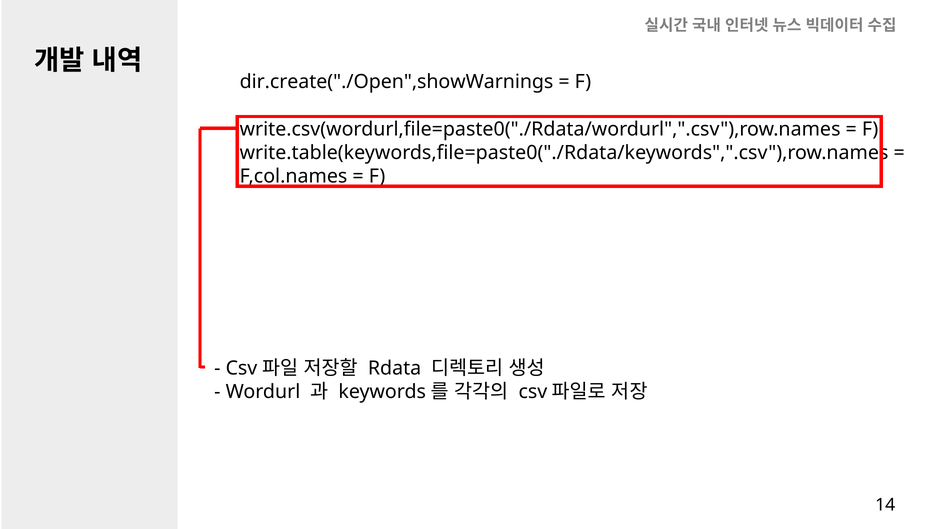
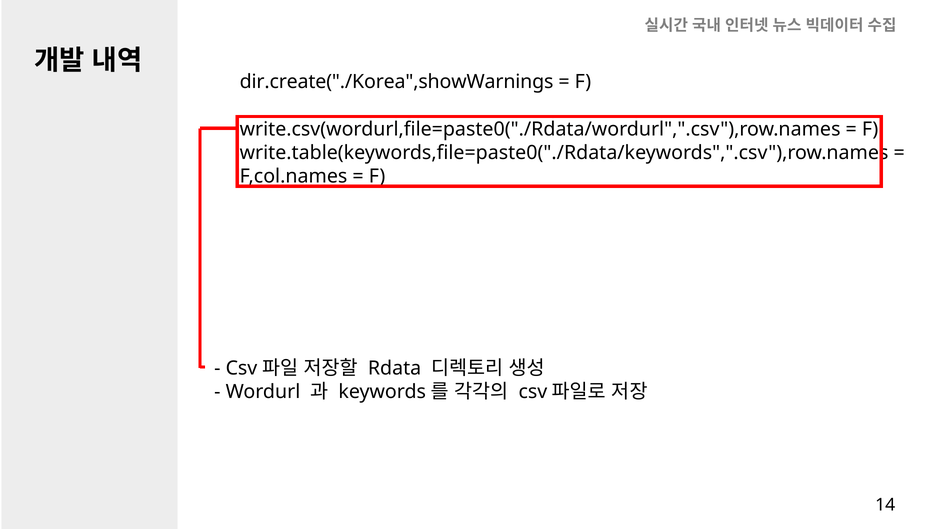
dir.create("./Open",showWarnings: dir.create("./Open",showWarnings -> dir.create("./Korea",showWarnings
